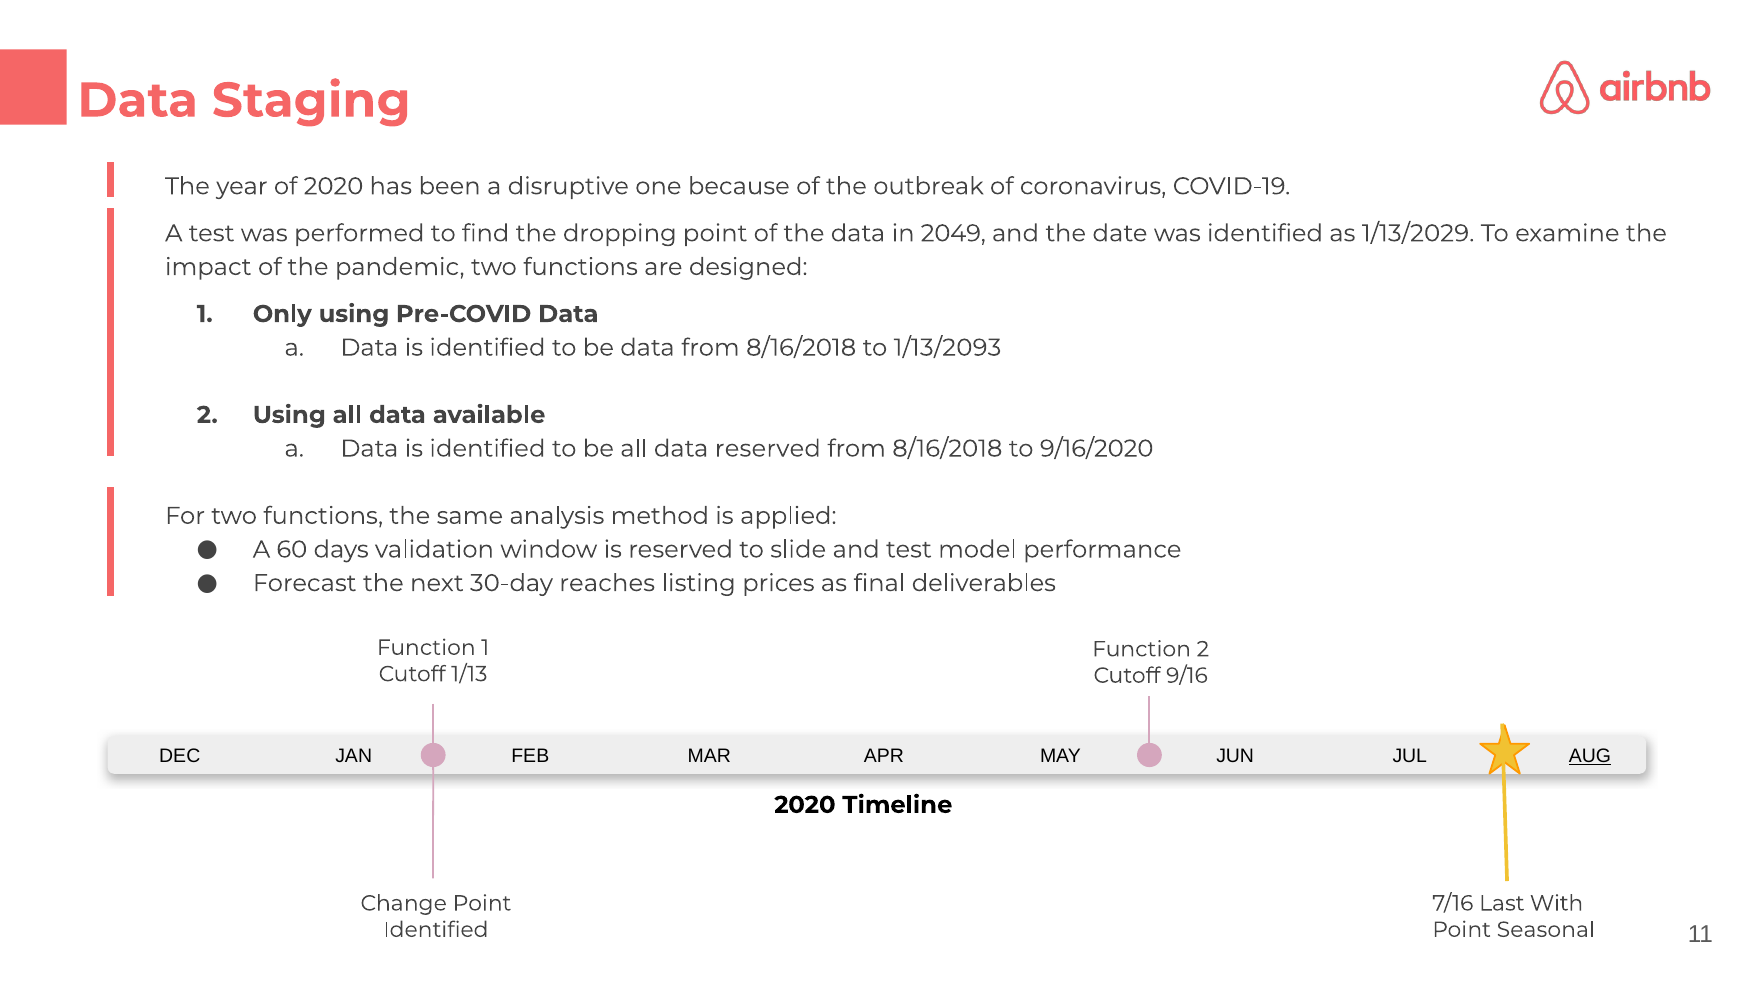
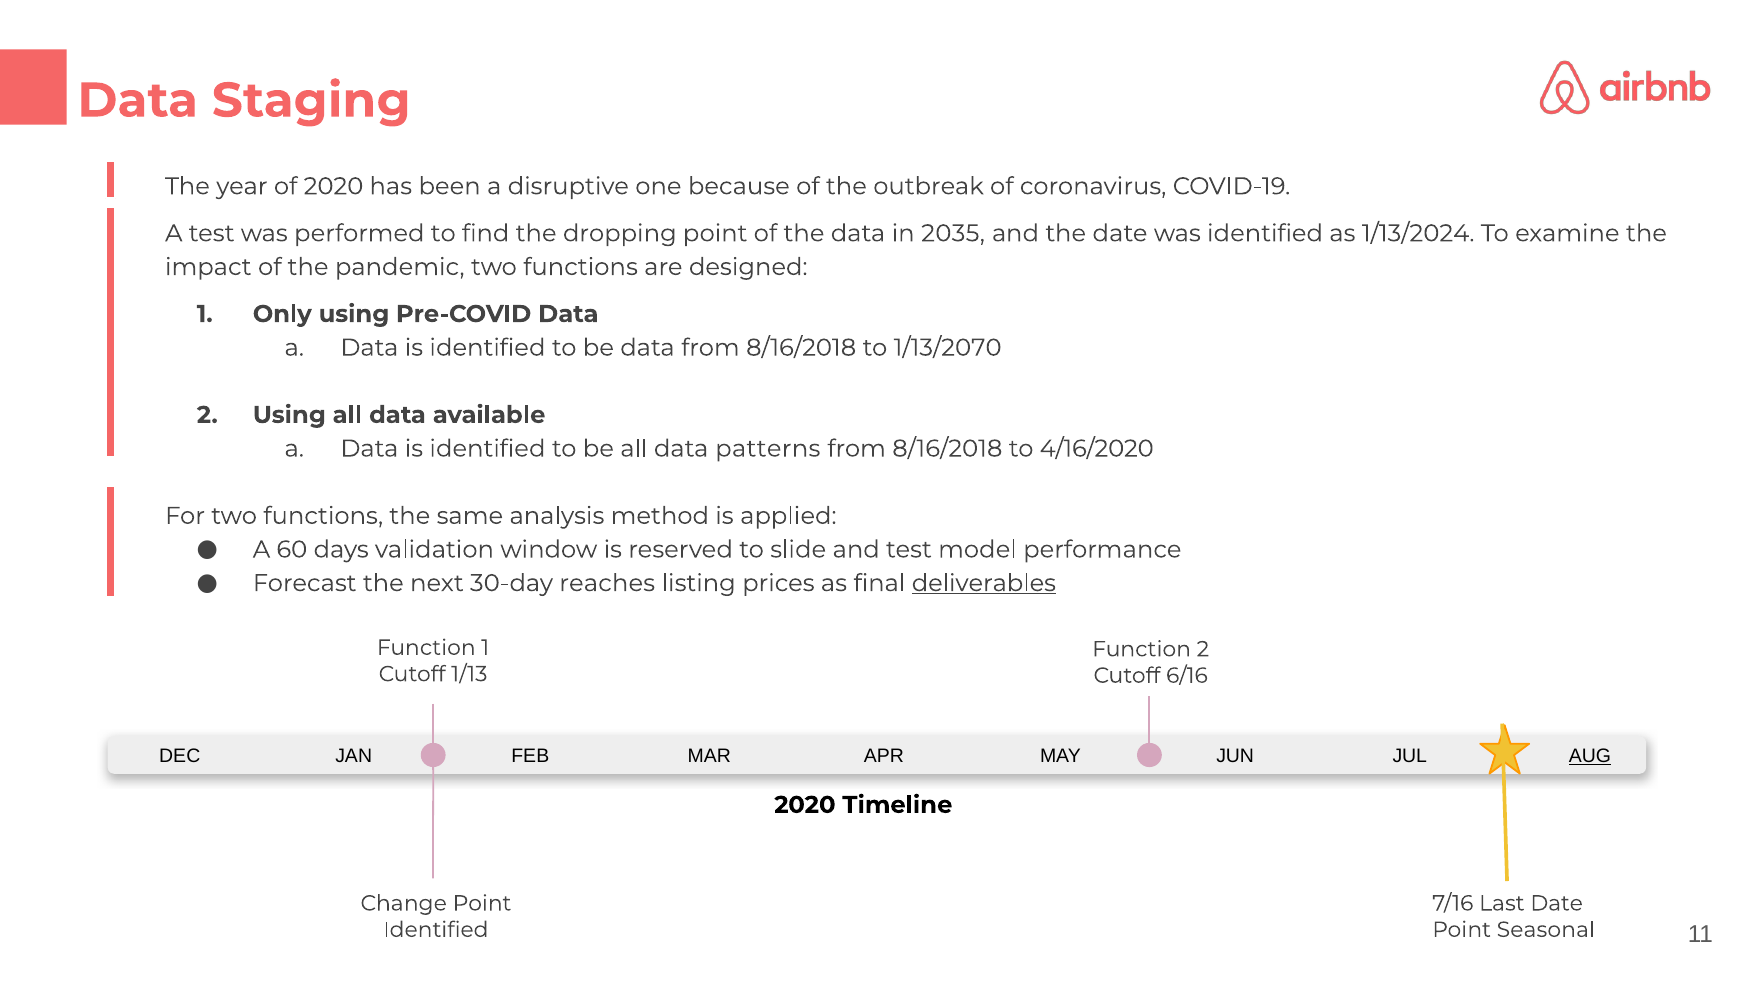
2049: 2049 -> 2035
1/13/2029: 1/13/2029 -> 1/13/2024
1/13/2093: 1/13/2093 -> 1/13/2070
data reserved: reserved -> patterns
9/16/2020: 9/16/2020 -> 4/16/2020
deliverables underline: none -> present
9/16: 9/16 -> 6/16
Last With: With -> Date
